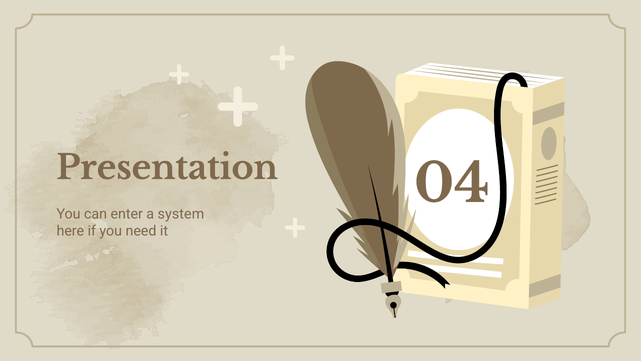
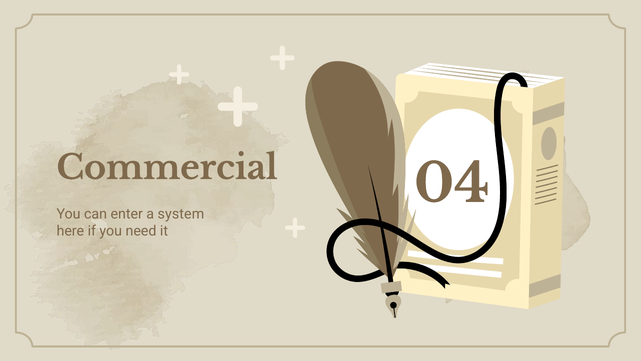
Presentation: Presentation -> Commercial
